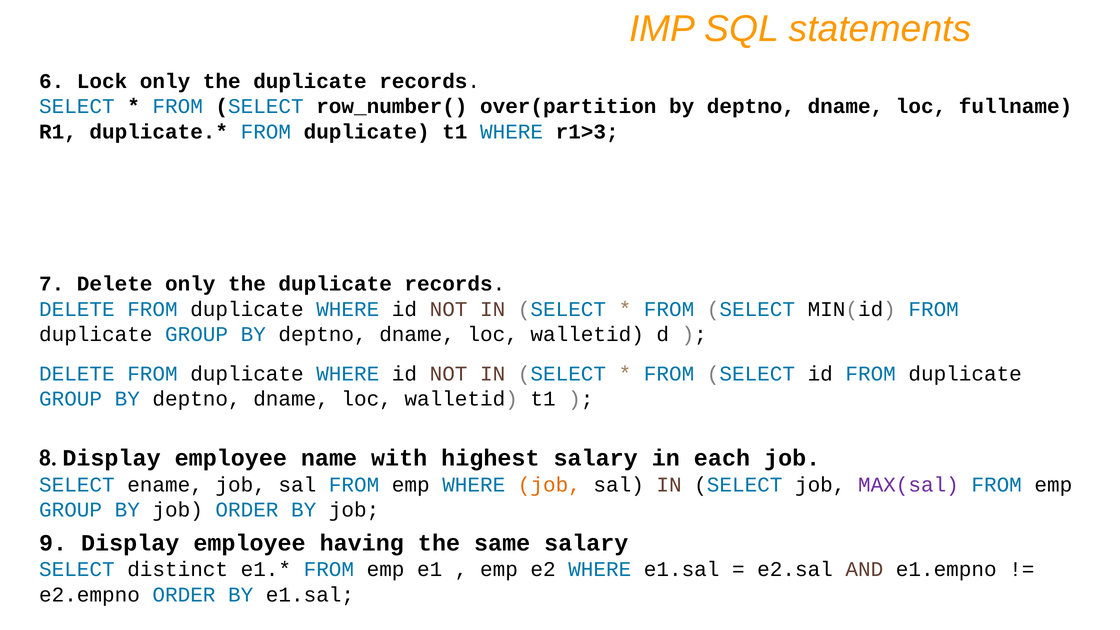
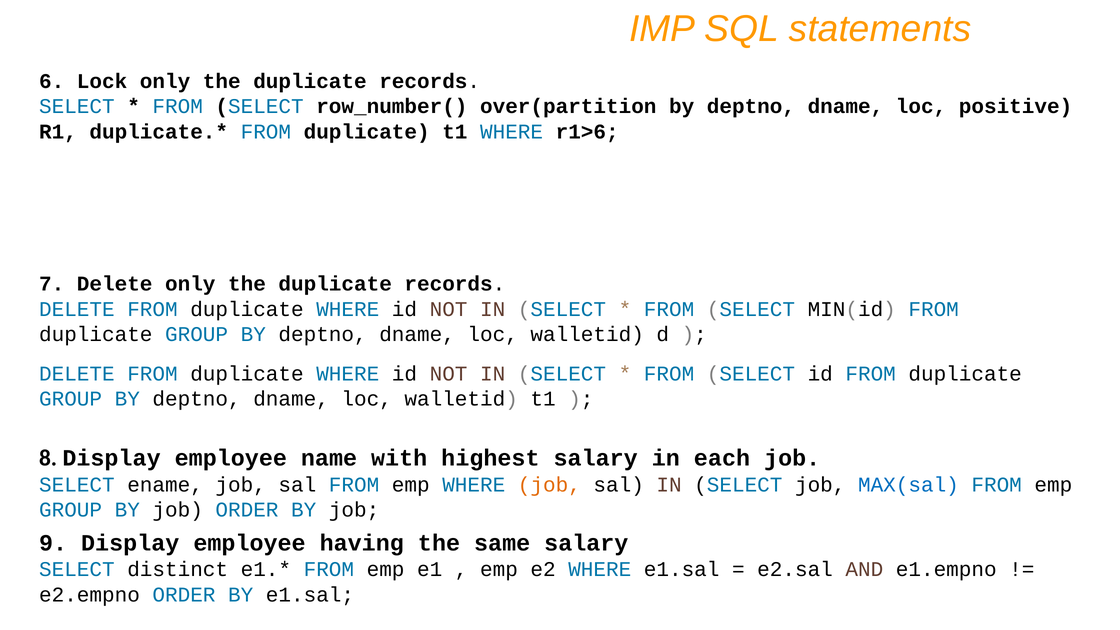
fullname: fullname -> positive
r1>3: r1>3 -> r1>6
MAX(sal colour: purple -> blue
